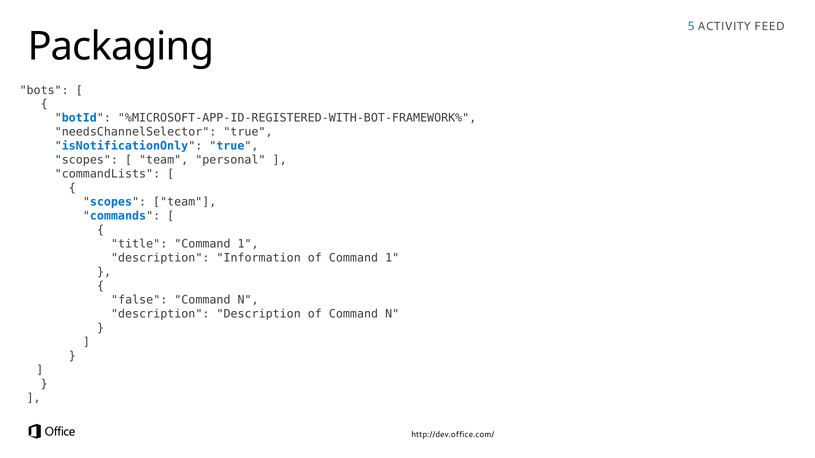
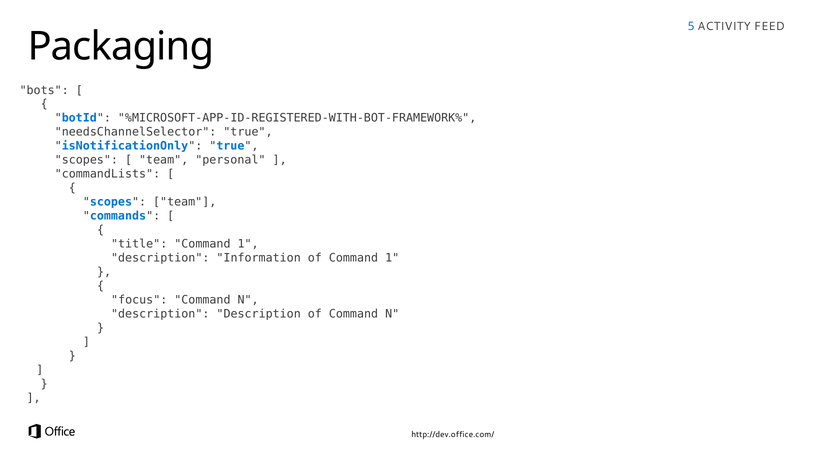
false: false -> focus
